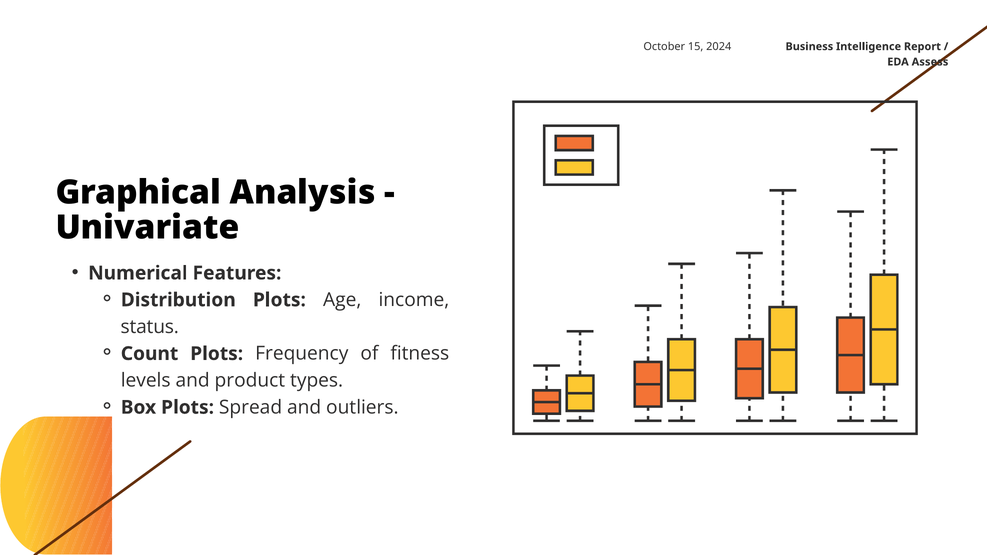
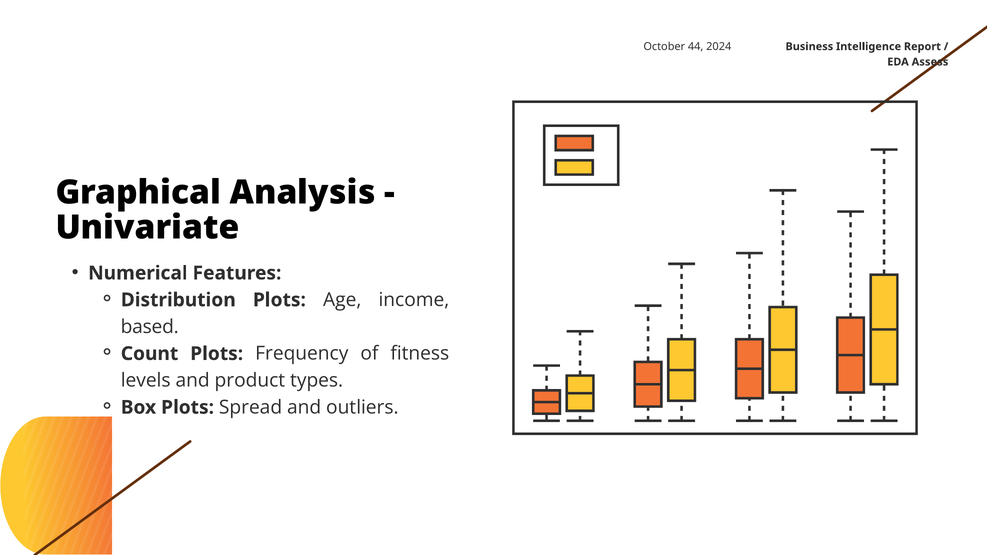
15: 15 -> 44
status: status -> based
